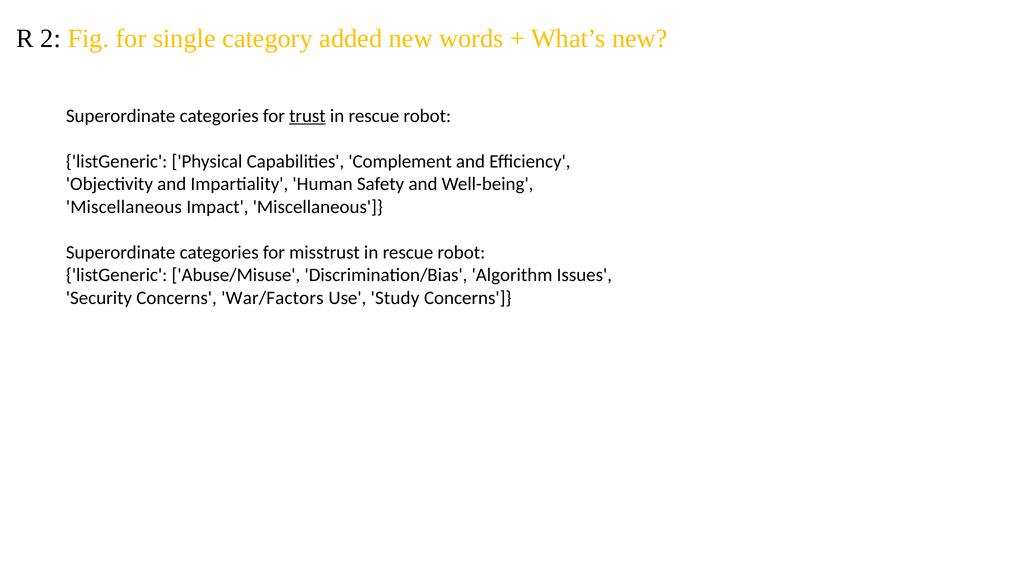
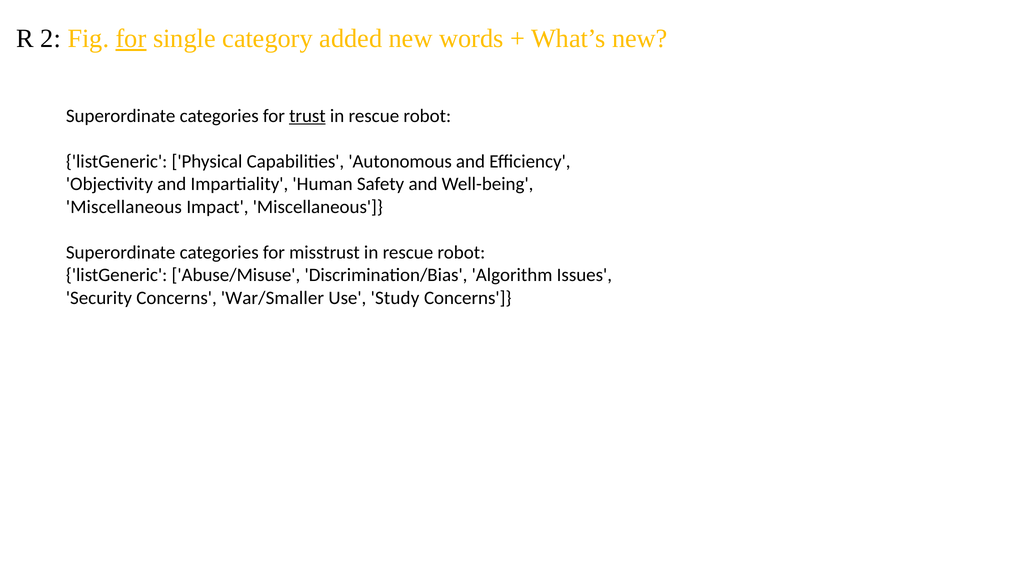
for at (131, 39) underline: none -> present
Complement: Complement -> Autonomous
War/Factors: War/Factors -> War/Smaller
